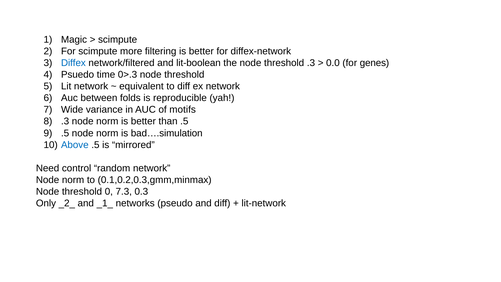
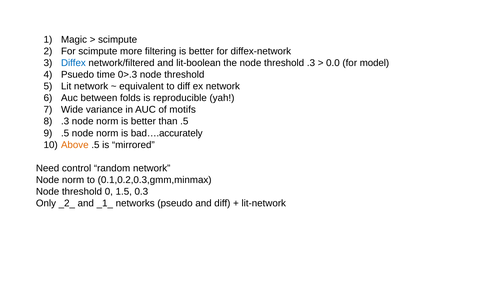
genes: genes -> model
bad….simulation: bad….simulation -> bad….accurately
Above colour: blue -> orange
7.3: 7.3 -> 1.5
